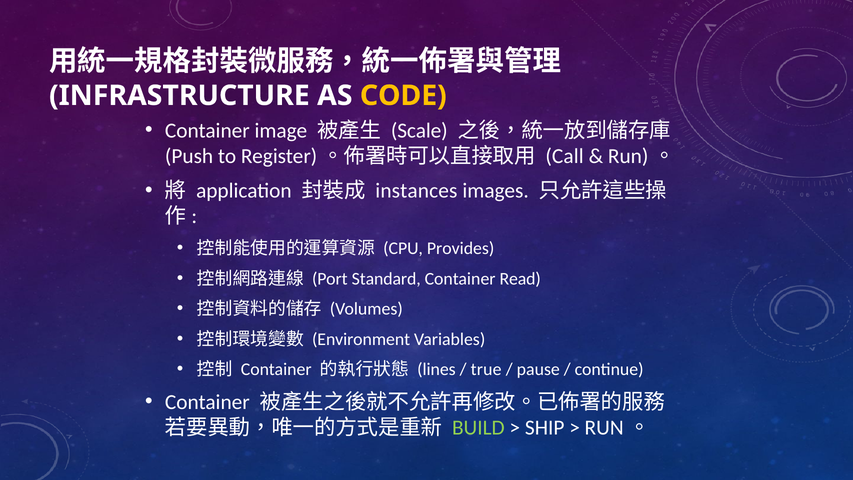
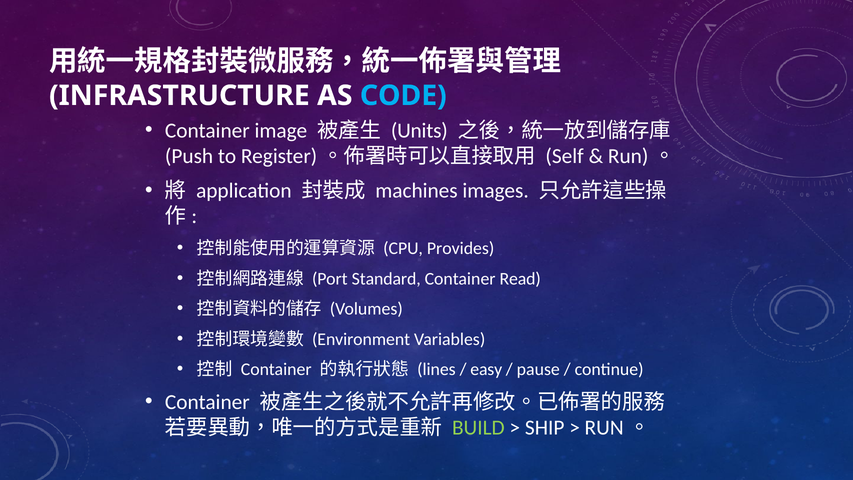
CODE colour: yellow -> light blue
Scale: Scale -> Units
Call: Call -> Self
instances: instances -> machines
true: true -> easy
